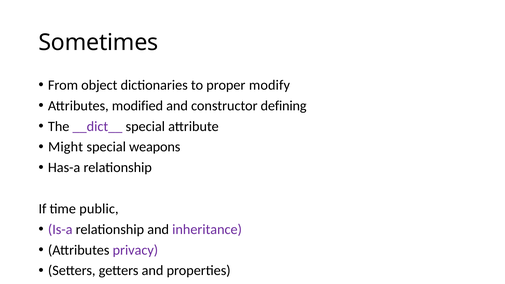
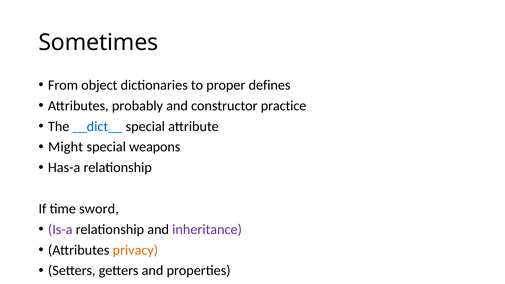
modify: modify -> defines
modified: modified -> probably
defining: defining -> practice
__dict__ colour: purple -> blue
public: public -> sword
privacy colour: purple -> orange
